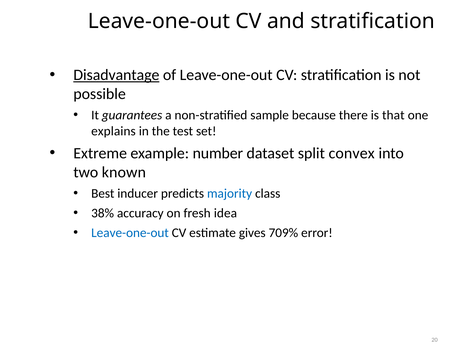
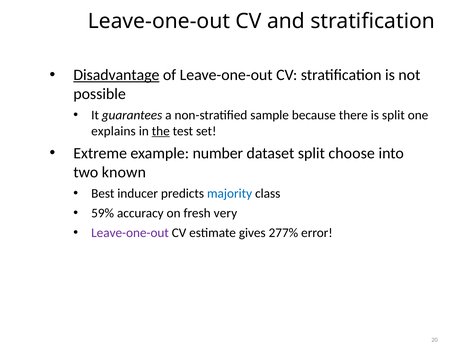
is that: that -> split
the underline: none -> present
convex: convex -> choose
38%: 38% -> 59%
idea: idea -> very
Leave-one-out at (130, 233) colour: blue -> purple
709%: 709% -> 277%
